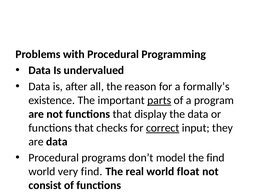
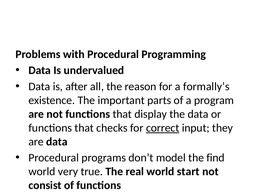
parts underline: present -> none
very find: find -> true
float: float -> start
